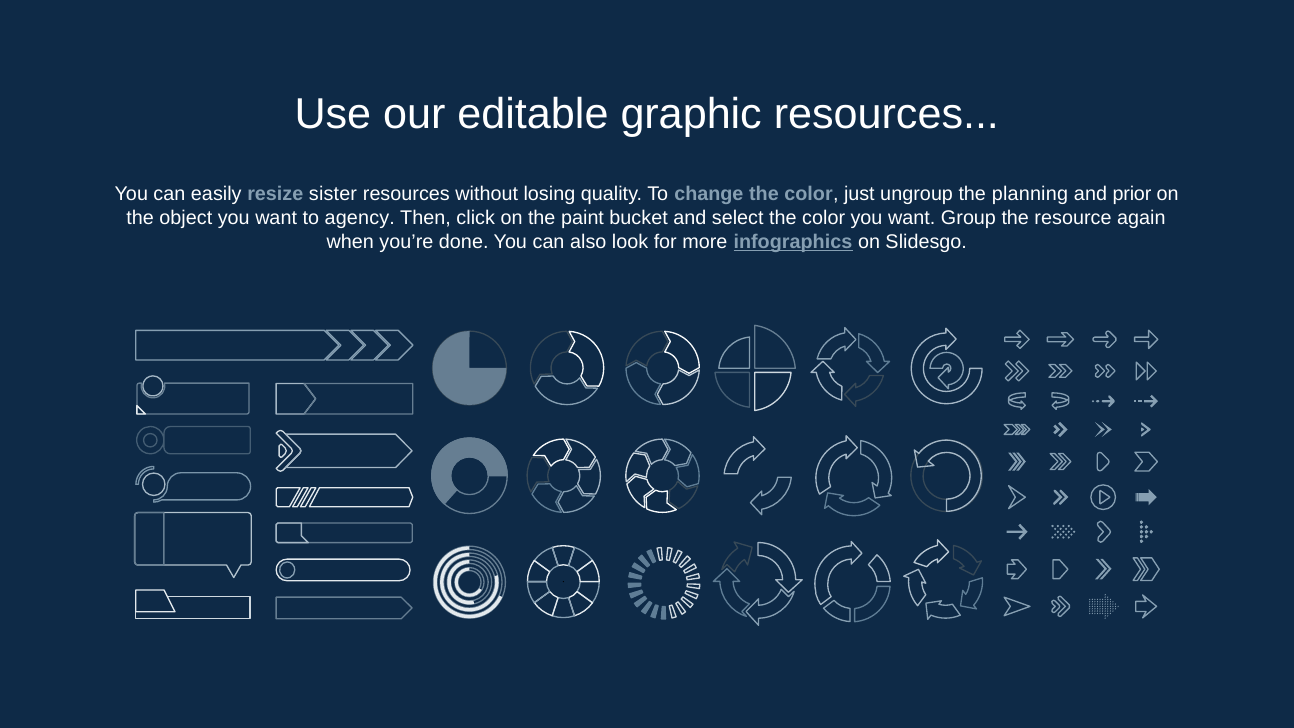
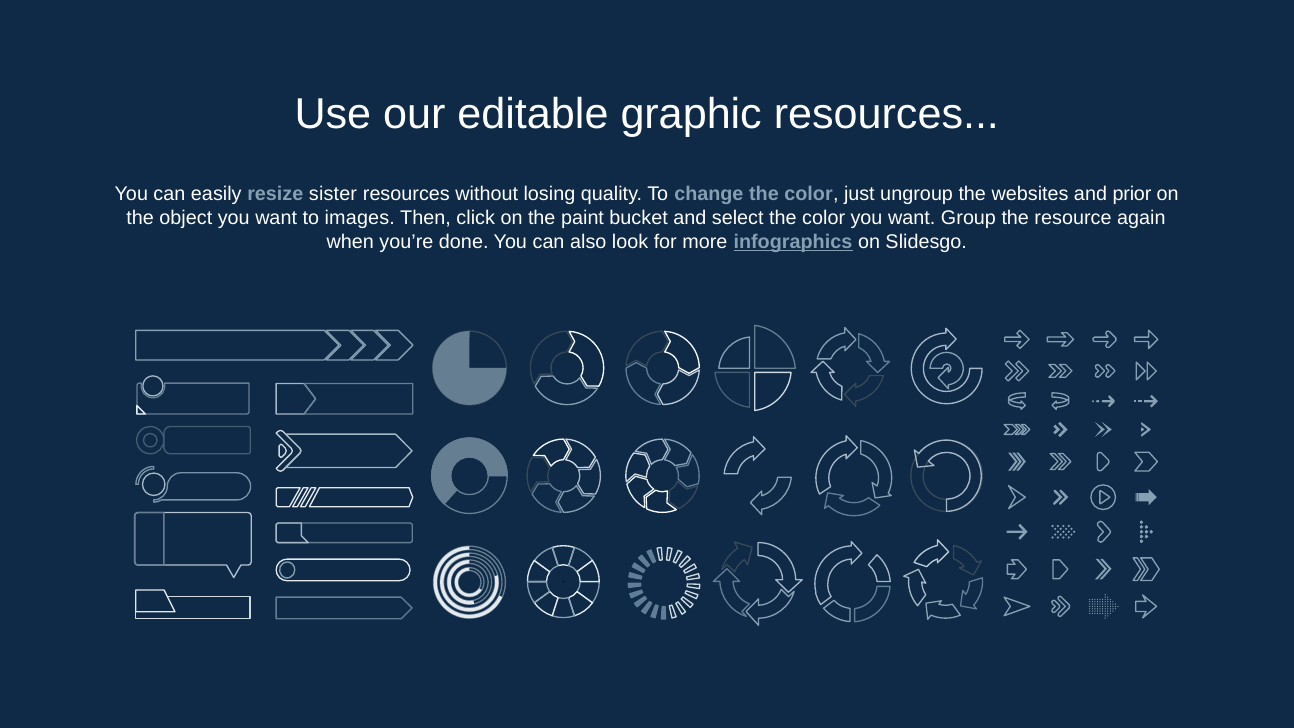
planning: planning -> websites
agency: agency -> images
